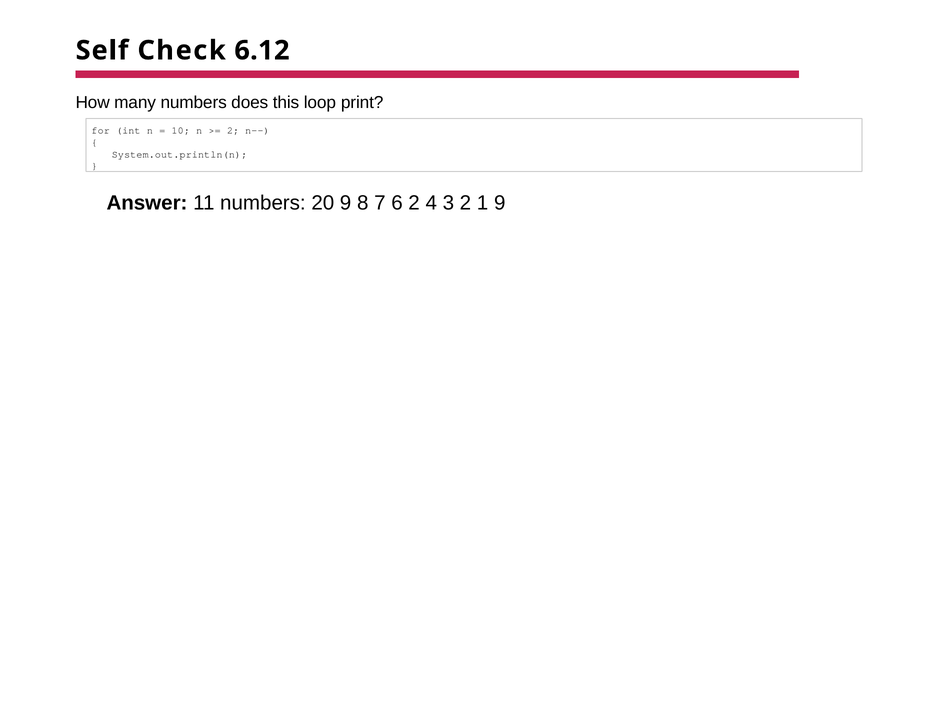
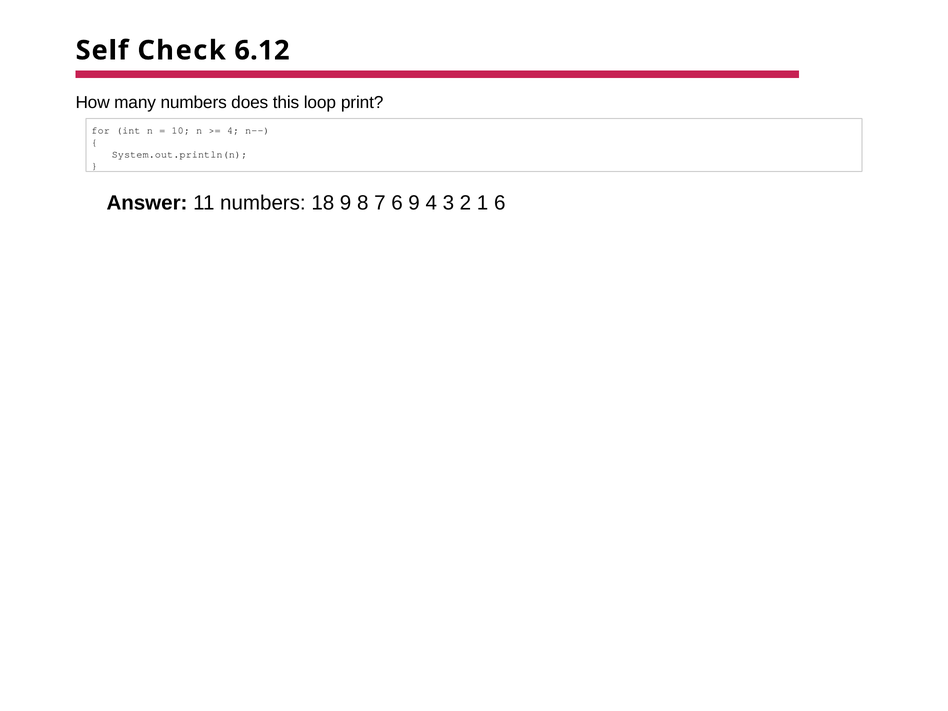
2 at (233, 130): 2 -> 4
20: 20 -> 18
6 2: 2 -> 9
1 9: 9 -> 6
